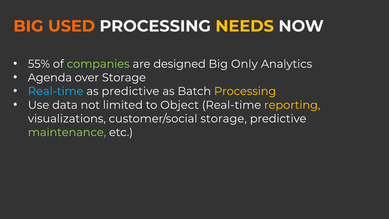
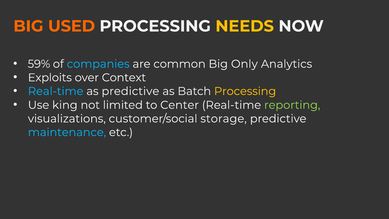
55%: 55% -> 59%
companies colour: light green -> light blue
designed: designed -> common
Agenda: Agenda -> Exploits
over Storage: Storage -> Context
data: data -> king
Object: Object -> Center
reporting colour: yellow -> light green
maintenance colour: light green -> light blue
